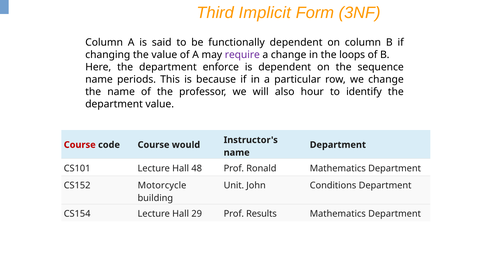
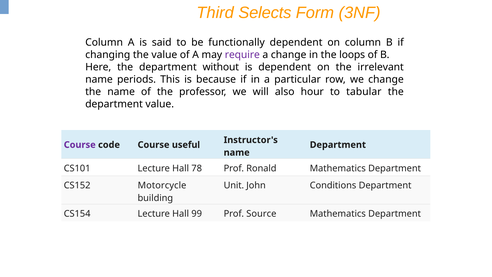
Implicit: Implicit -> Selects
enforce: enforce -> without
sequence: sequence -> irrelevant
identify: identify -> tabular
Course at (80, 145) colour: red -> purple
would: would -> useful
48: 48 -> 78
29: 29 -> 99
Results: Results -> Source
